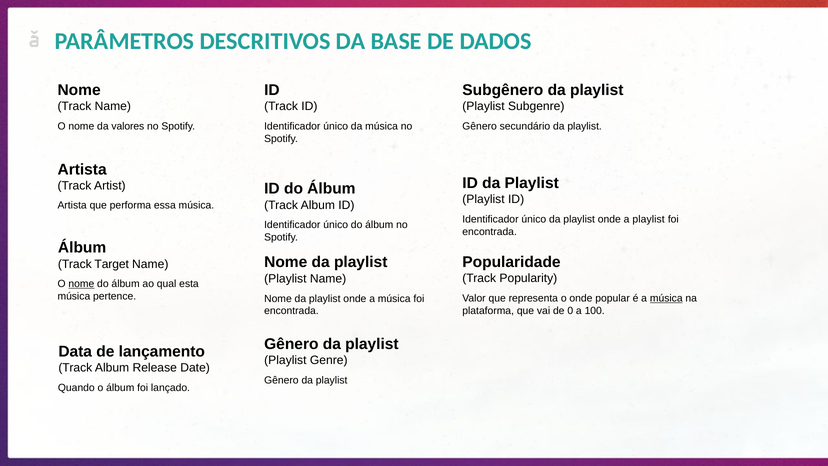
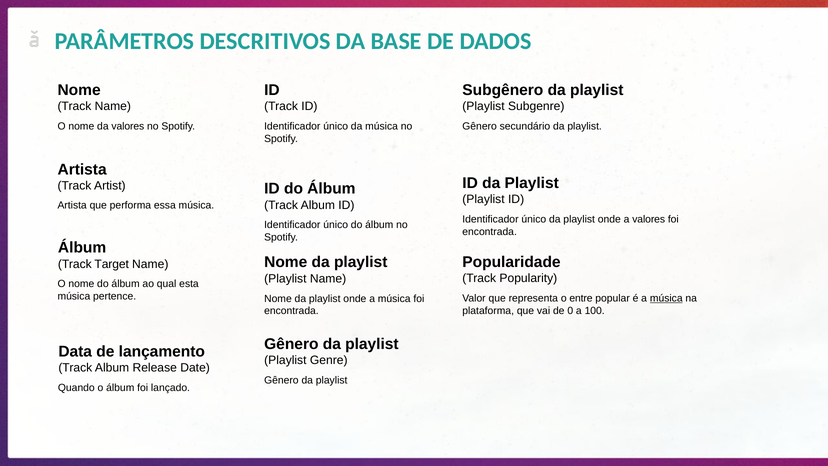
a playlist: playlist -> valores
nome at (81, 284) underline: present -> none
o onde: onde -> entre
